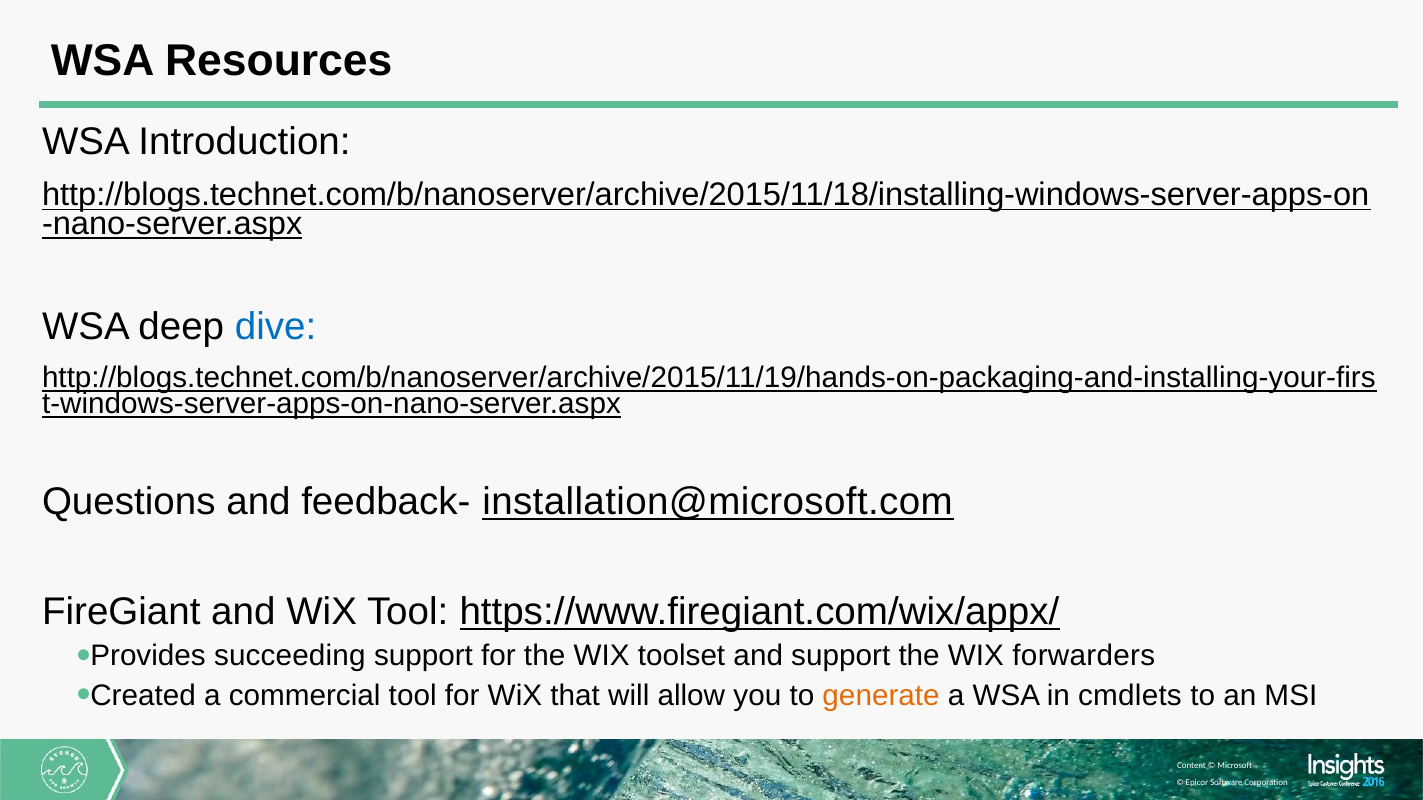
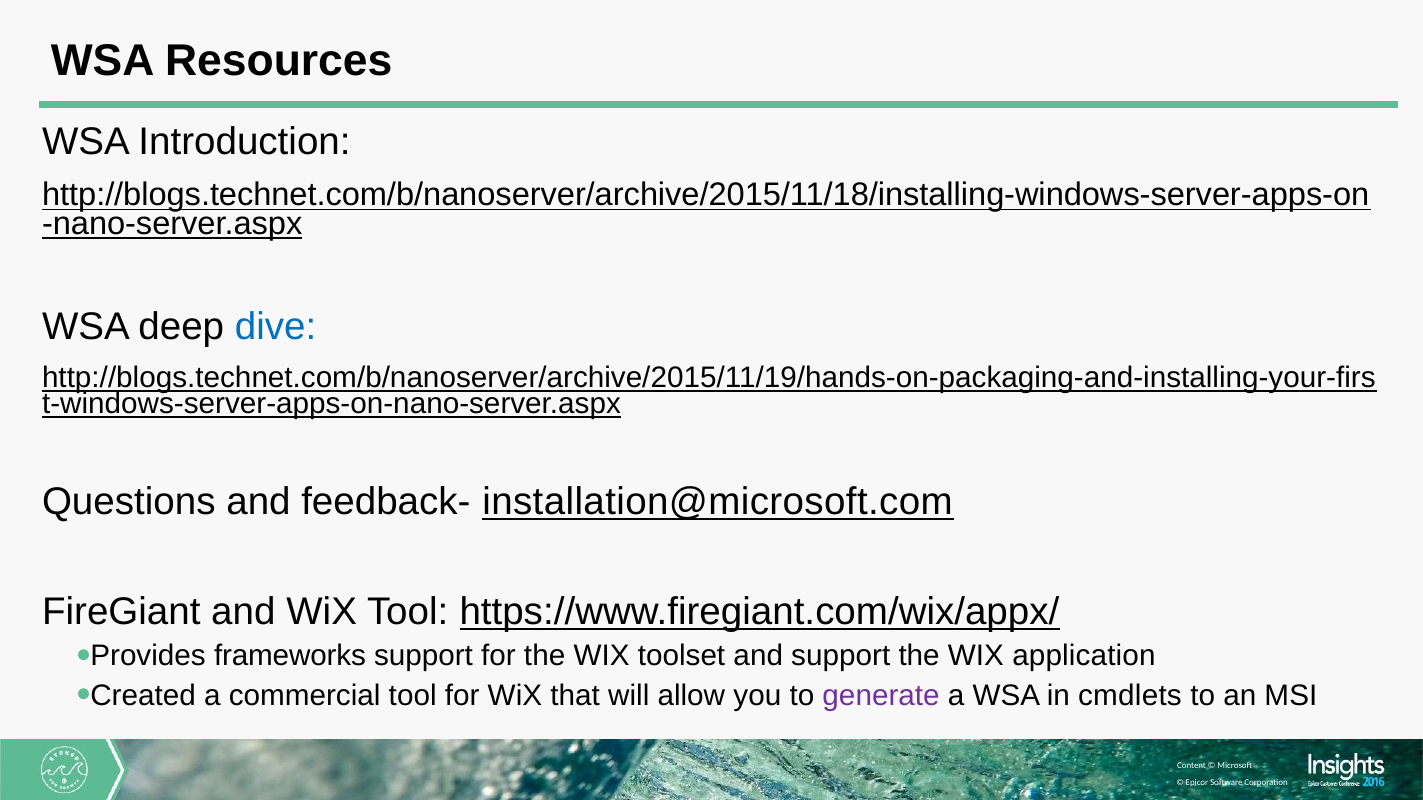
succeeding: succeeding -> frameworks
forwarders: forwarders -> application
generate colour: orange -> purple
